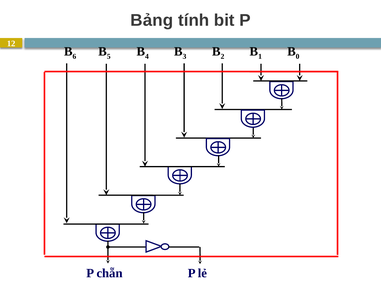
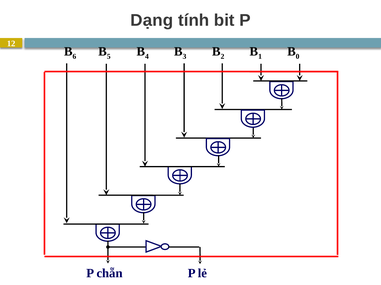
Bảng: Bảng -> Dạng
